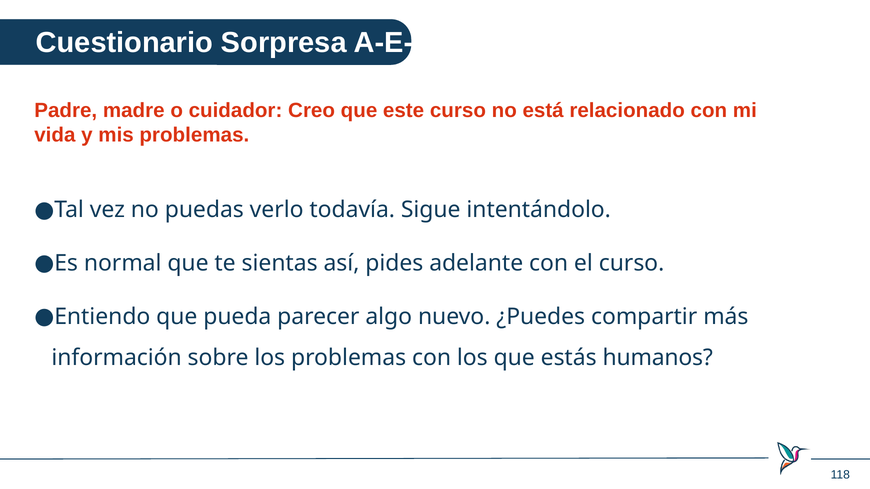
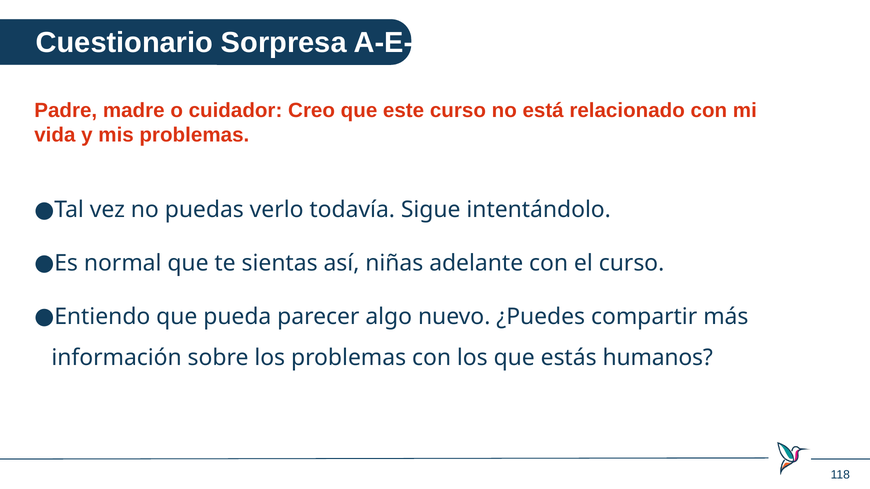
pides: pides -> niñas
